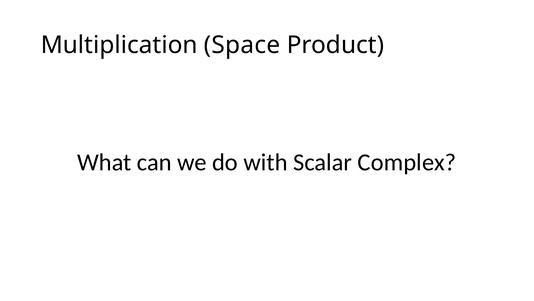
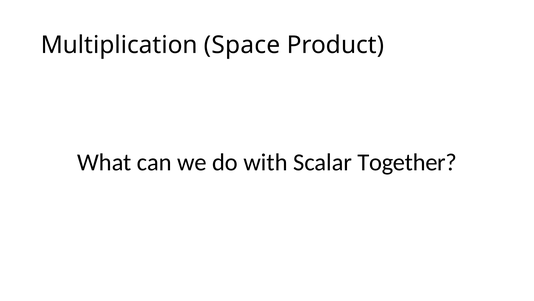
Complex: Complex -> Together
